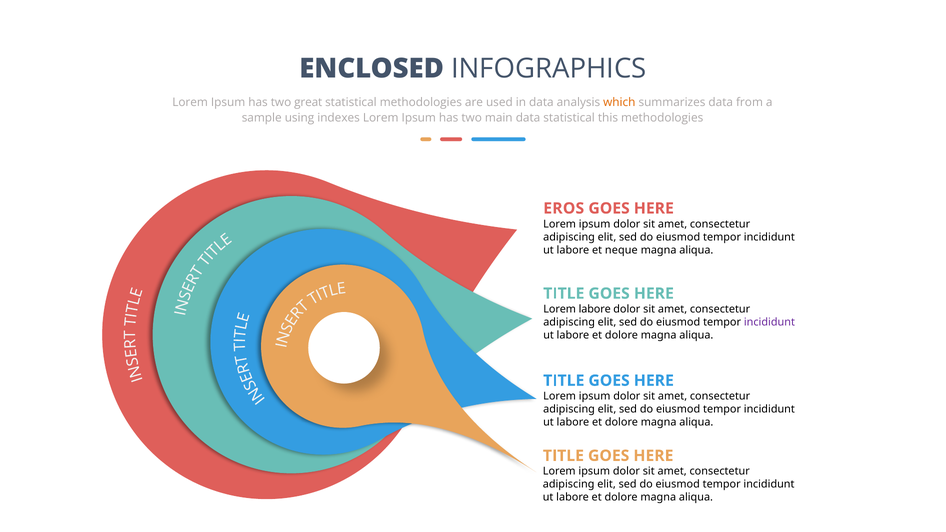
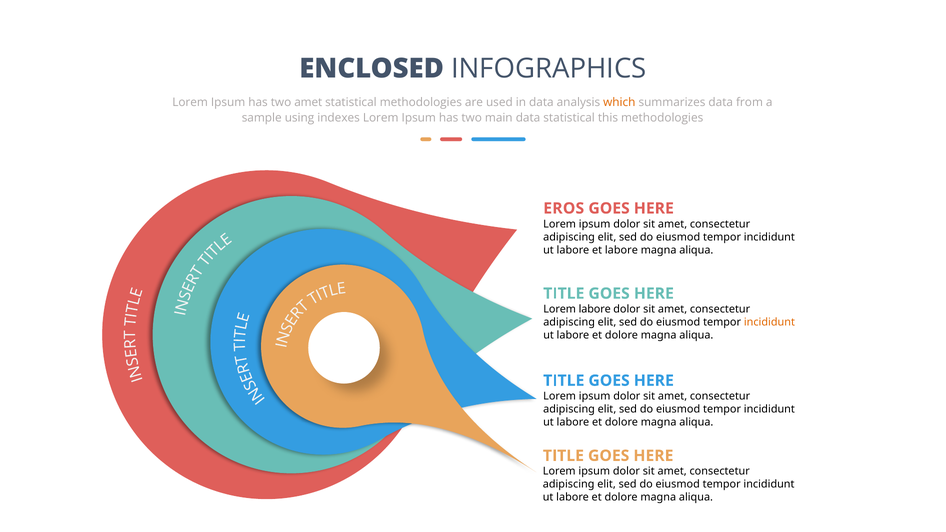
two great: great -> amet
et neque: neque -> labore
incididunt at (769, 322) colour: purple -> orange
